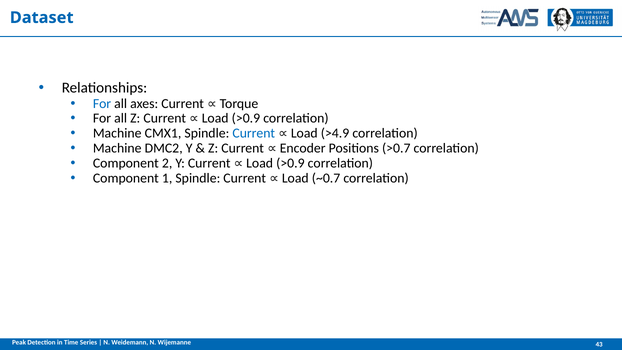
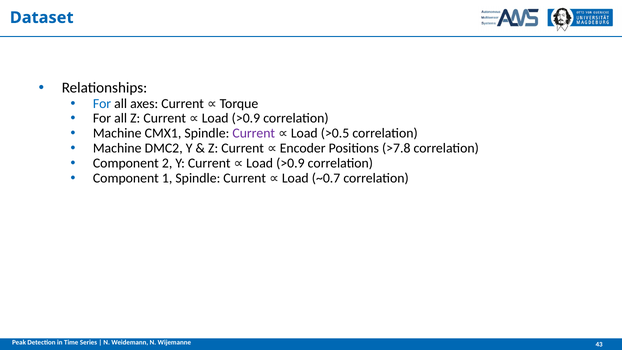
Current at (254, 133) colour: blue -> purple
>4.9: >4.9 -> >0.5
>0.7: >0.7 -> >7.8
